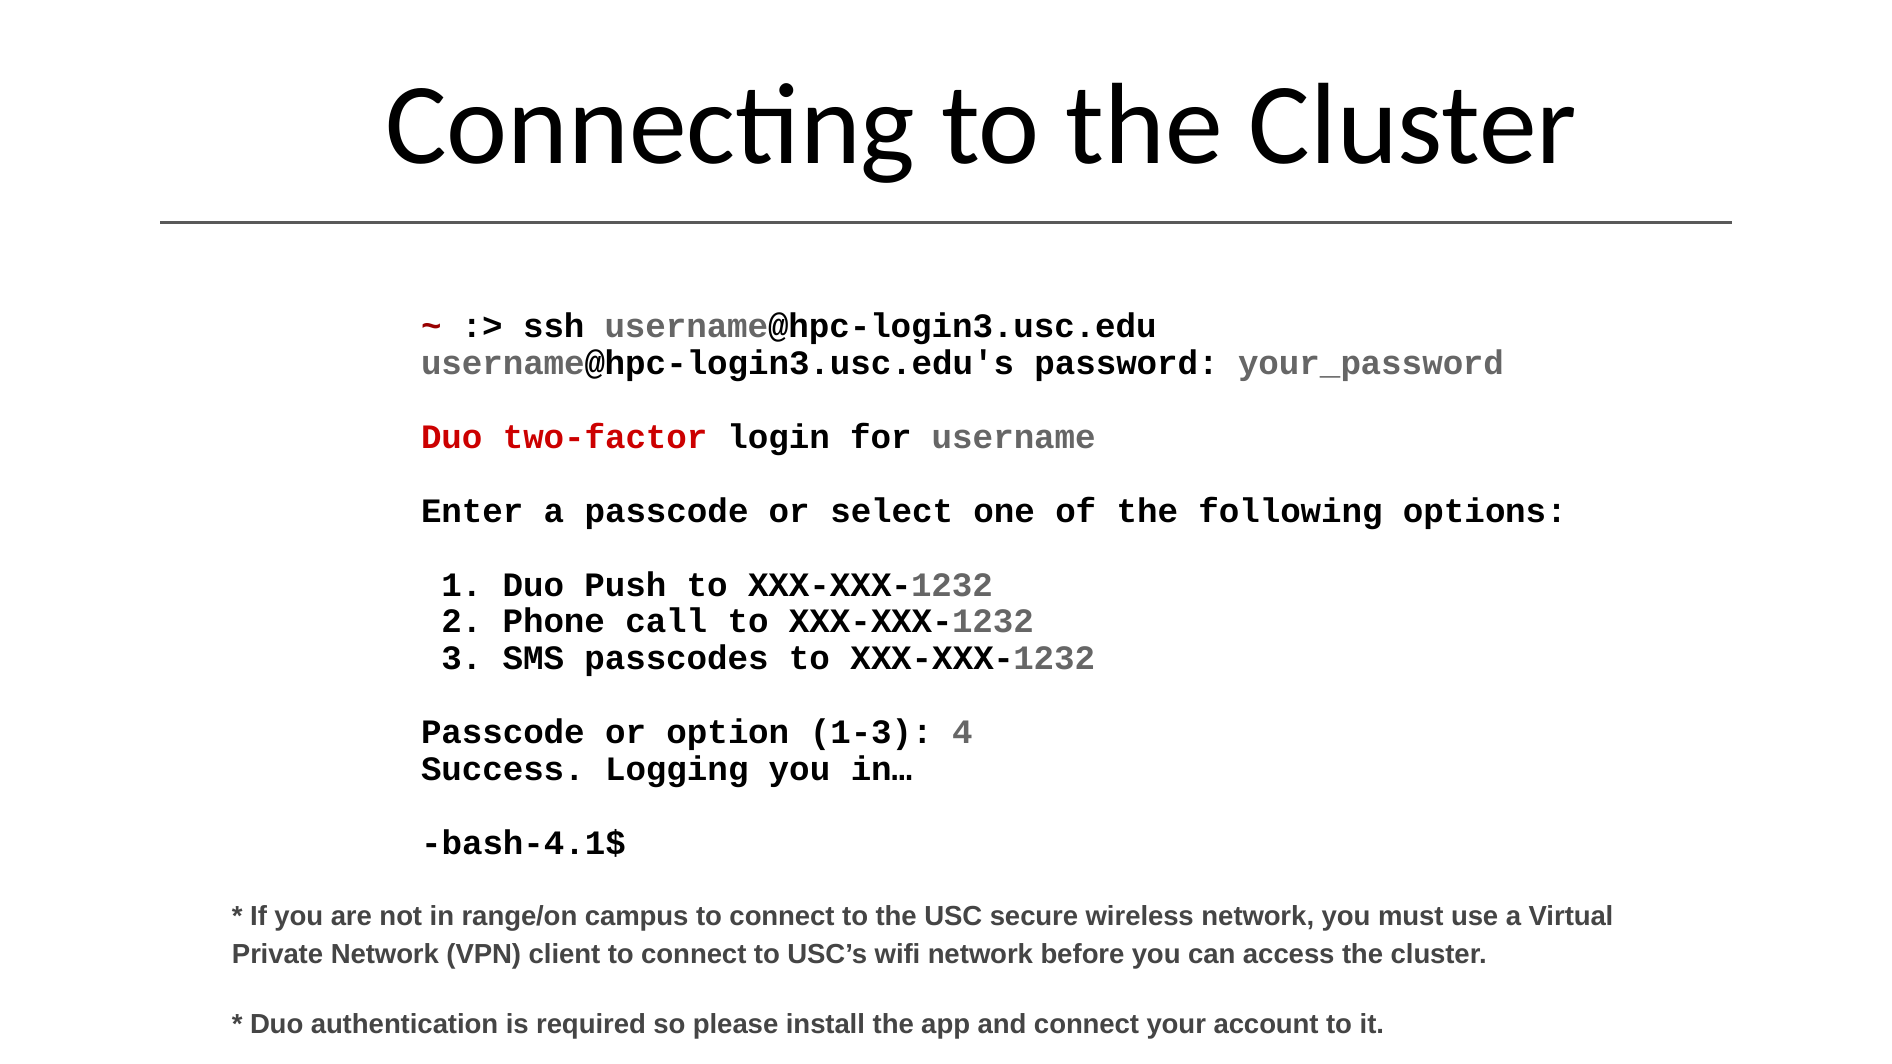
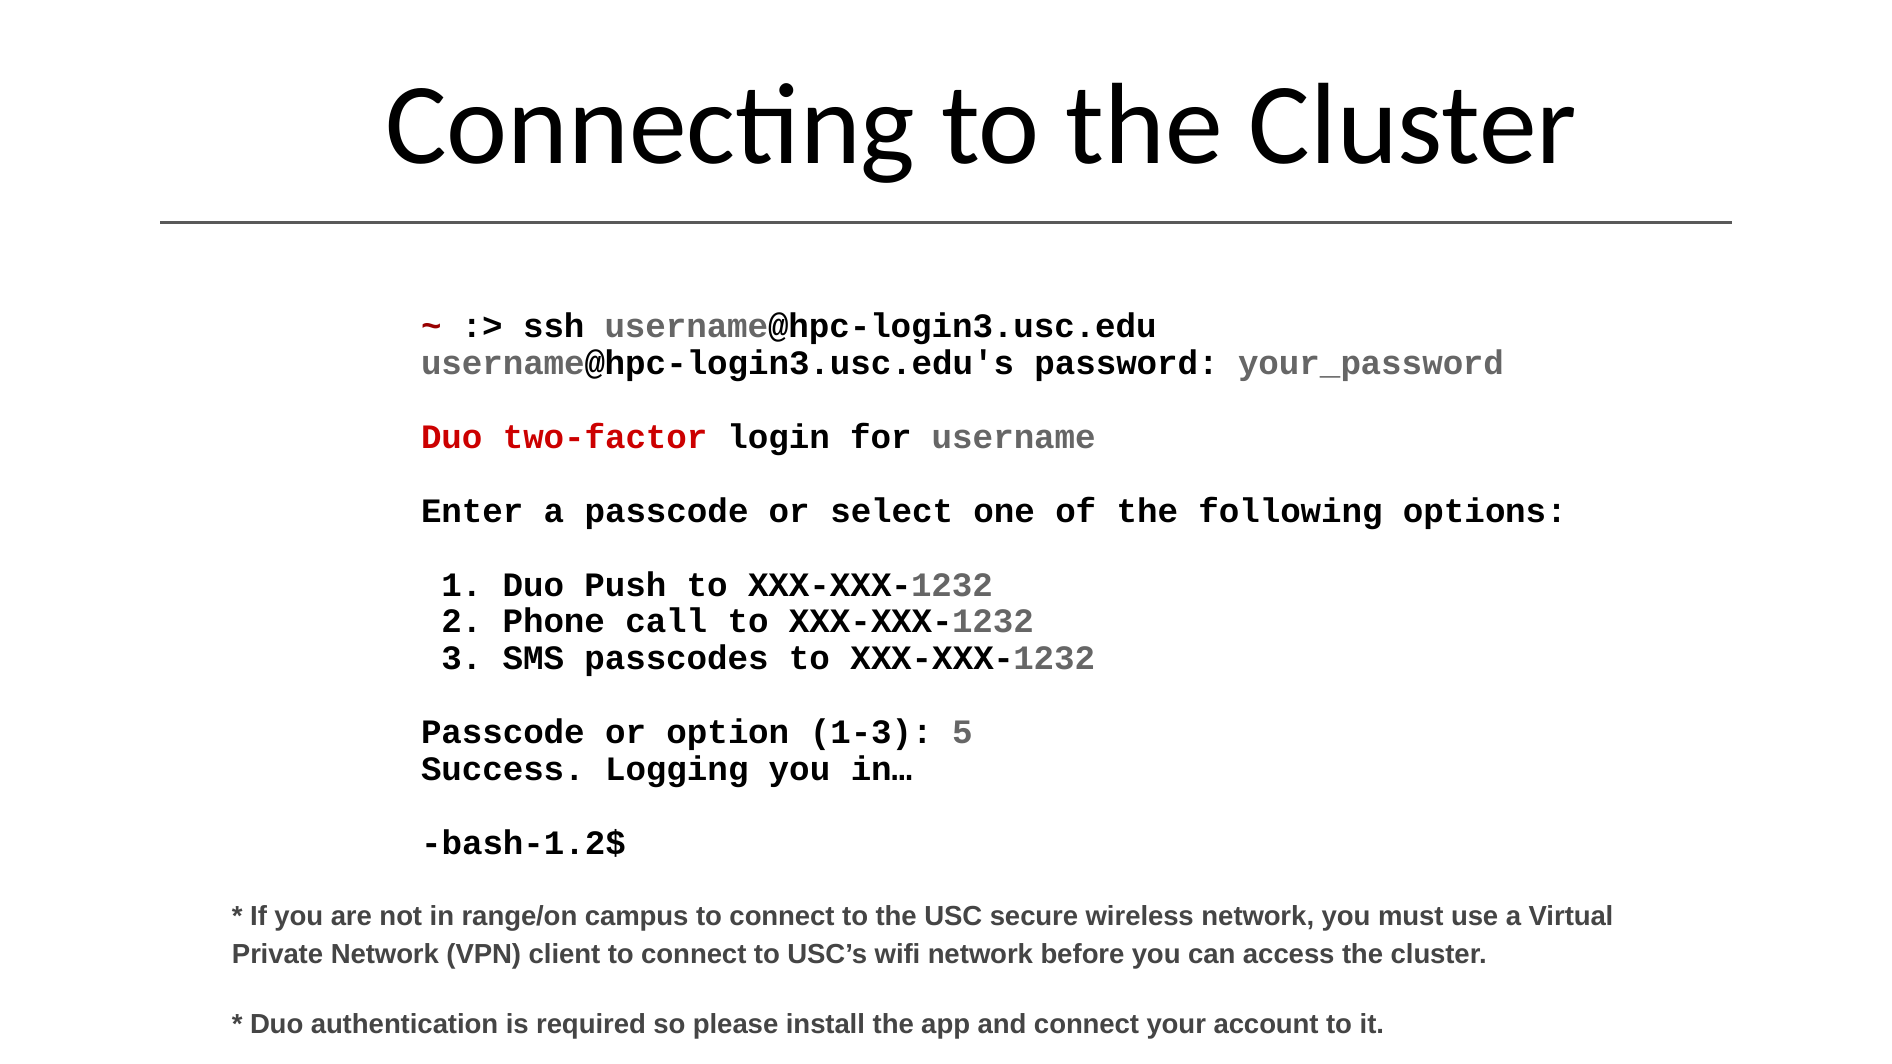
4: 4 -> 5
bash-4.1$: bash-4.1$ -> bash-1.2$
